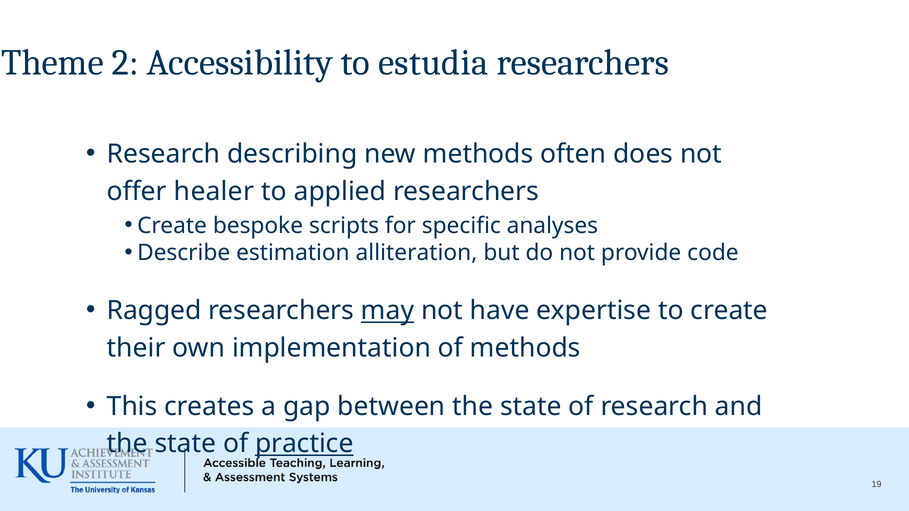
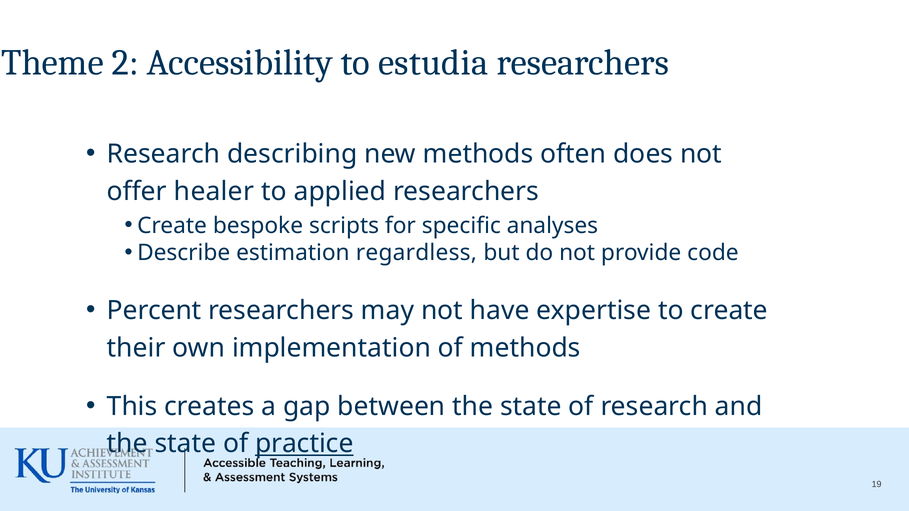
alliteration: alliteration -> regardless
Ragged: Ragged -> Percent
may underline: present -> none
